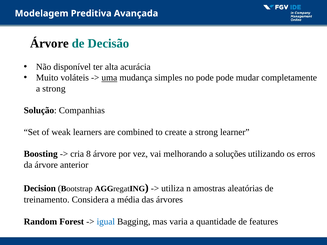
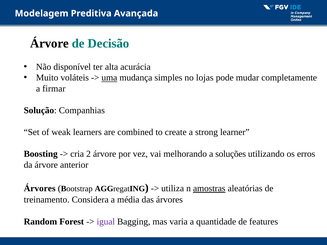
no pode: pode -> lojas
strong at (54, 89): strong -> firmar
8: 8 -> 2
Decision at (40, 189): Decision -> Árvores
amostras underline: none -> present
igual colour: blue -> purple
